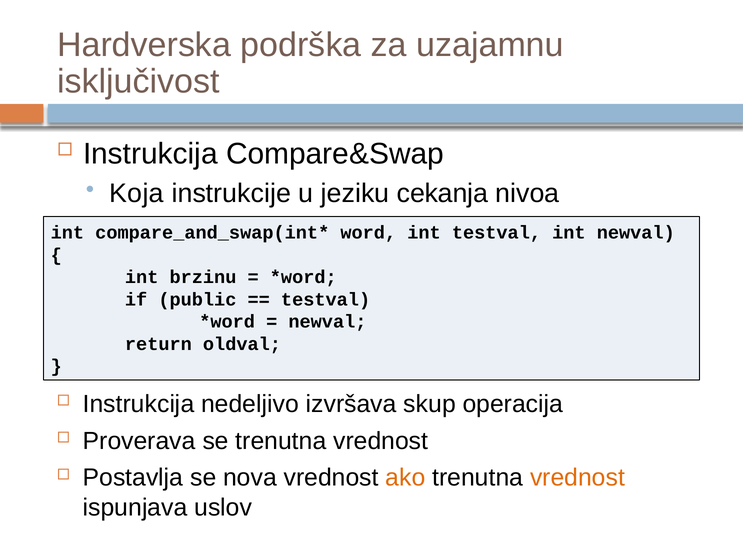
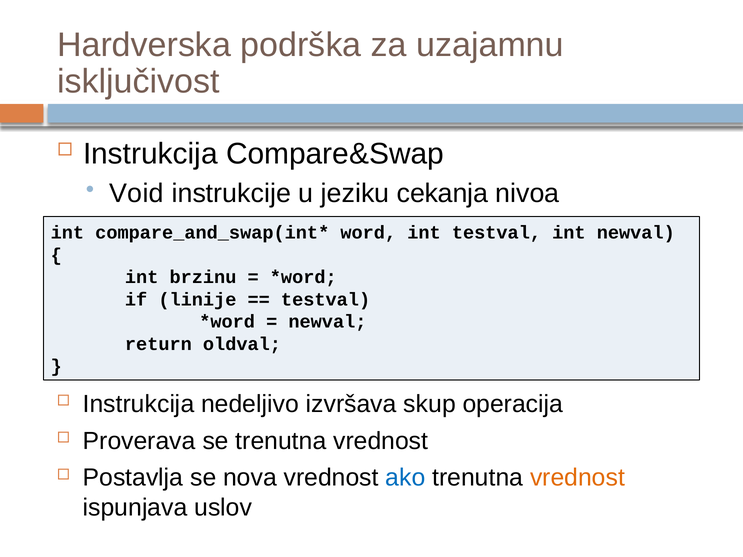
Koja: Koja -> Void
public: public -> linije
ako colour: orange -> blue
